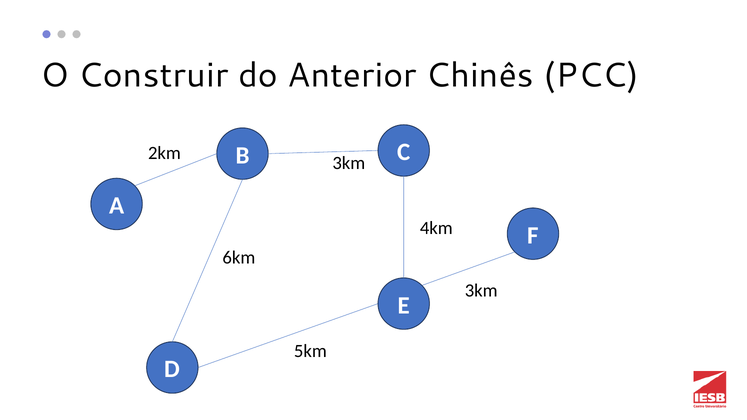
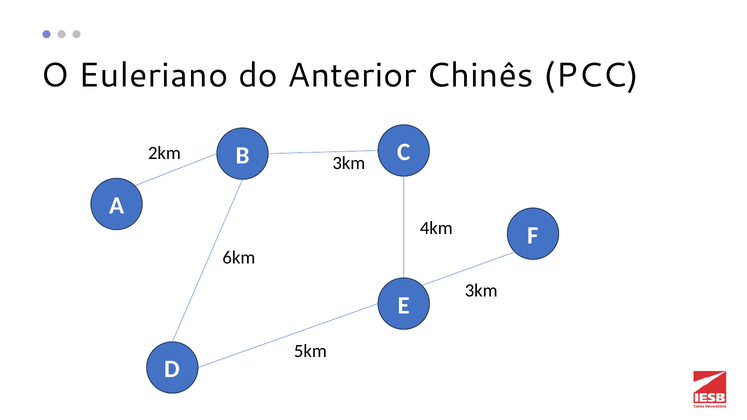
Construir: Construir -> Euleriano
